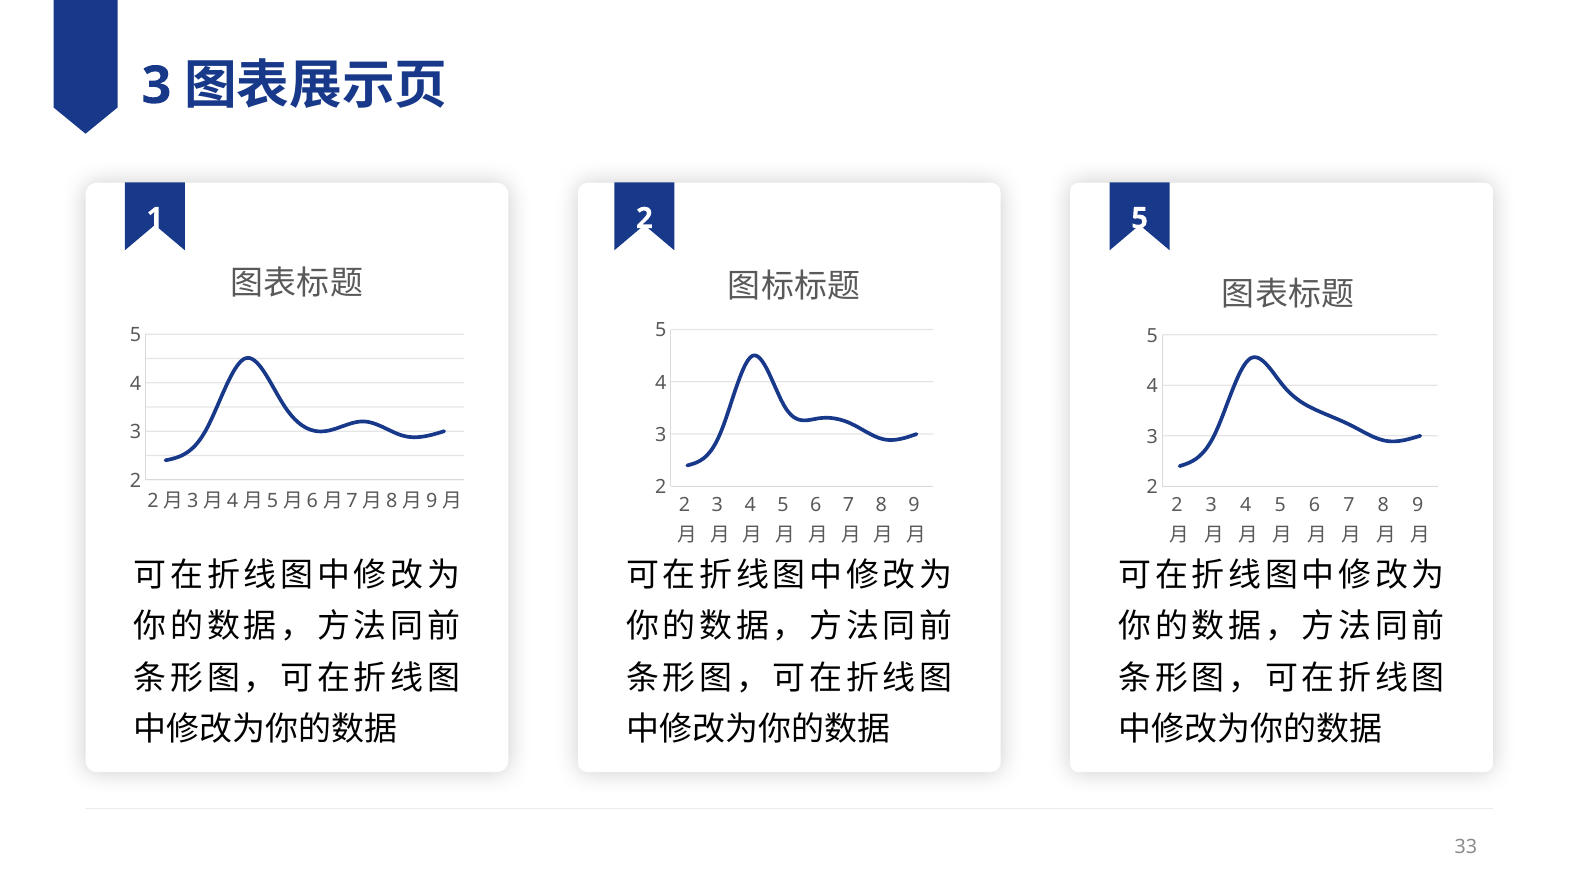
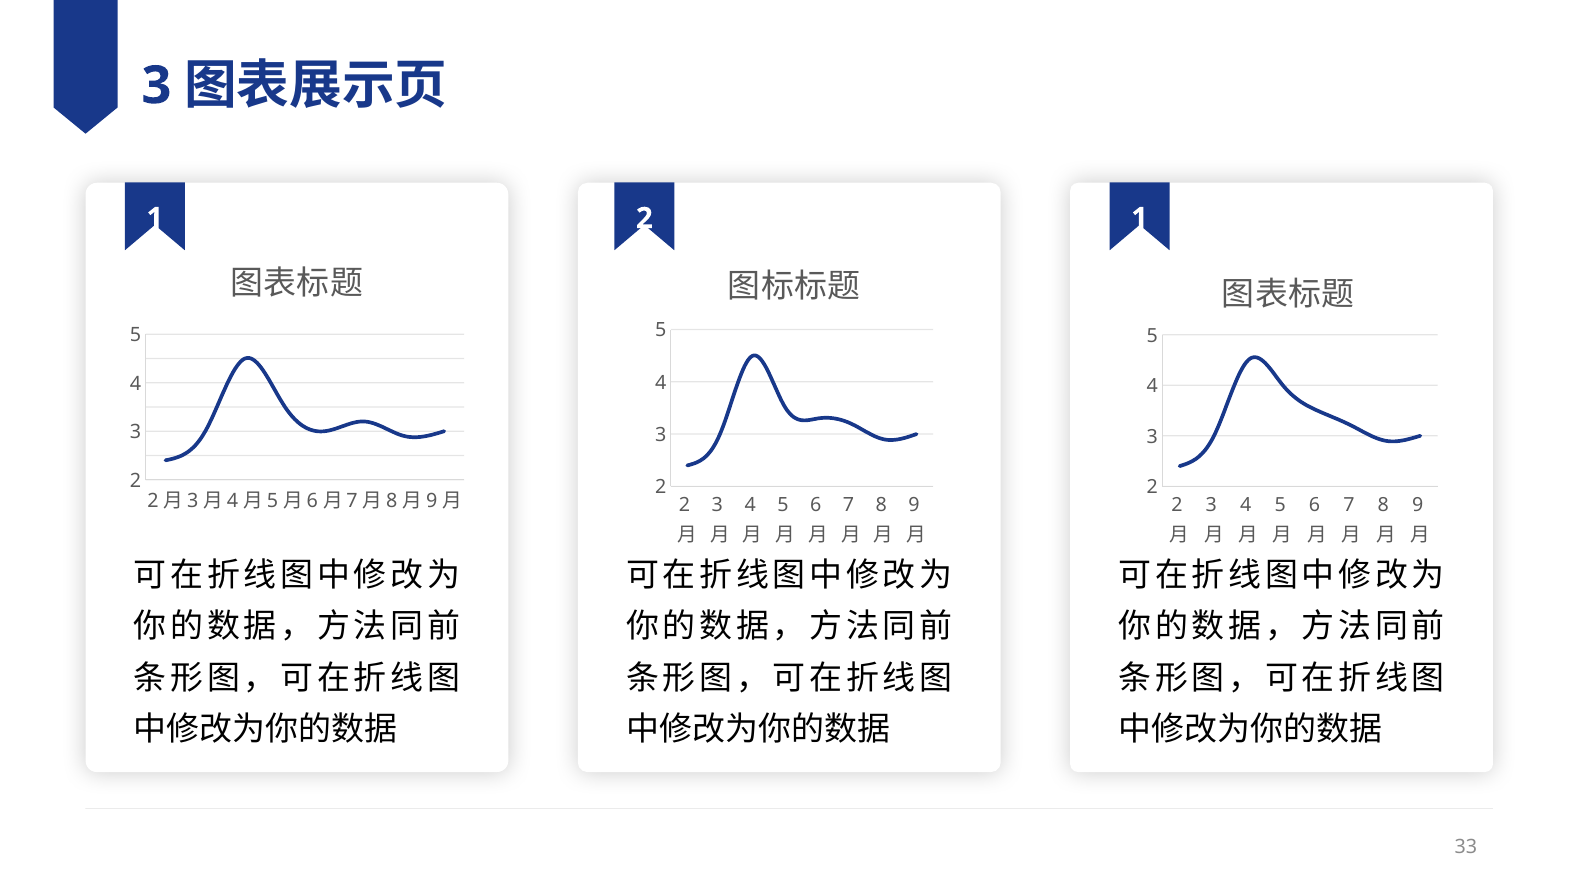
2 5: 5 -> 1
